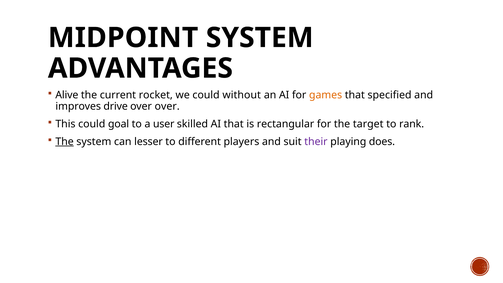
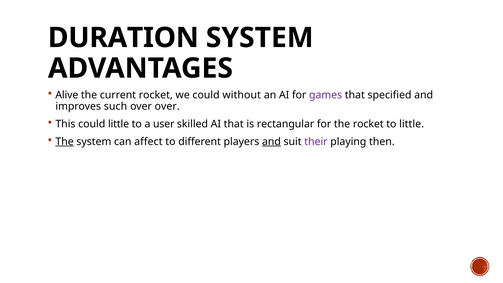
MIDPOINT: MIDPOINT -> DURATION
games colour: orange -> purple
drive: drive -> such
could goal: goal -> little
the target: target -> rocket
to rank: rank -> little
lesser: lesser -> affect
and at (271, 142) underline: none -> present
does: does -> then
